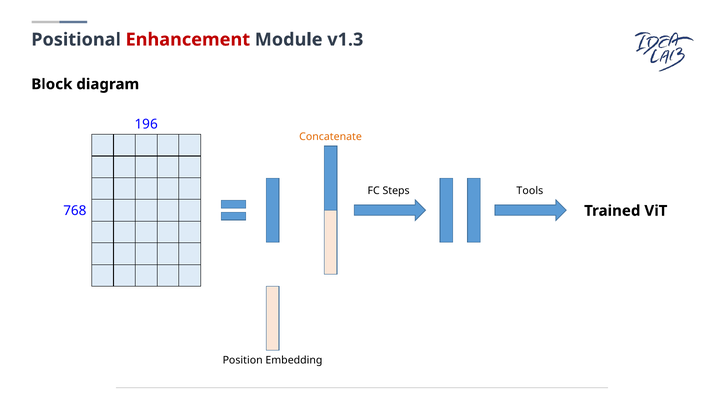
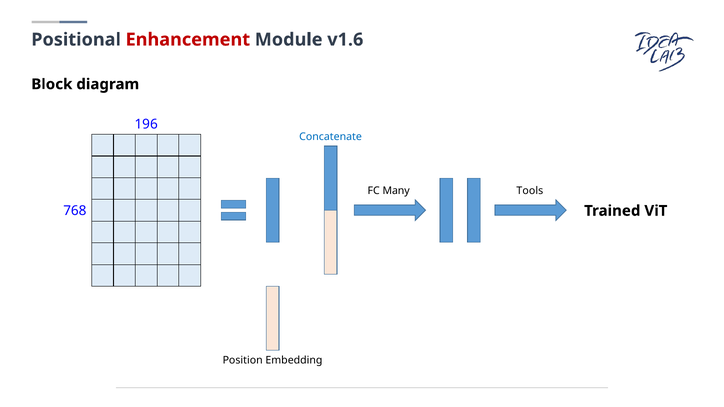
v1.3: v1.3 -> v1.6
Concatenate colour: orange -> blue
Steps: Steps -> Many
